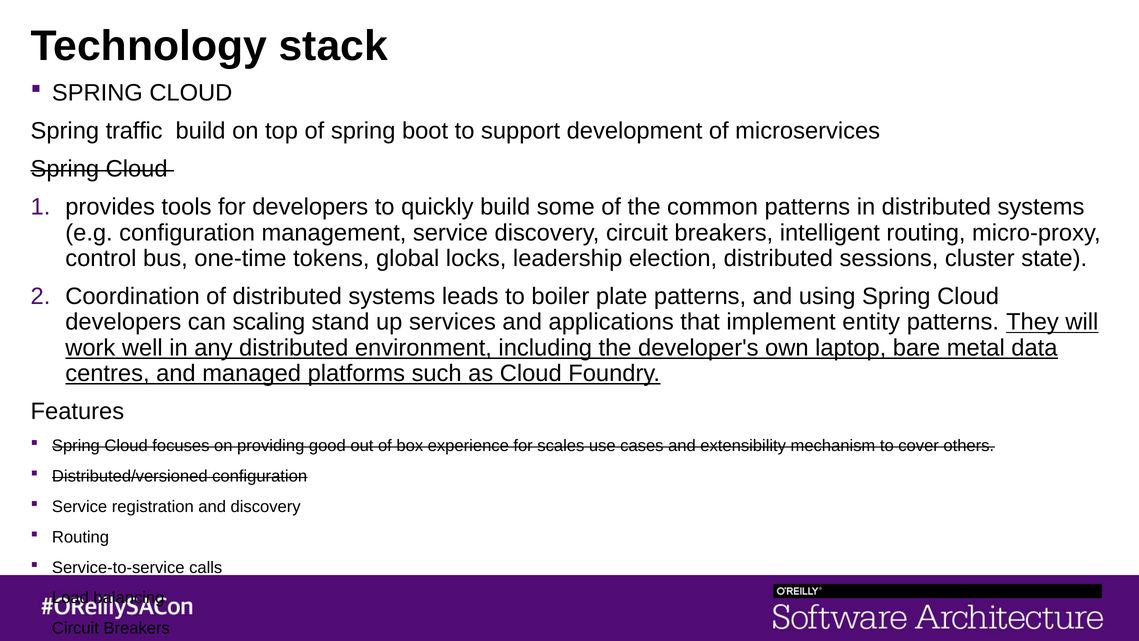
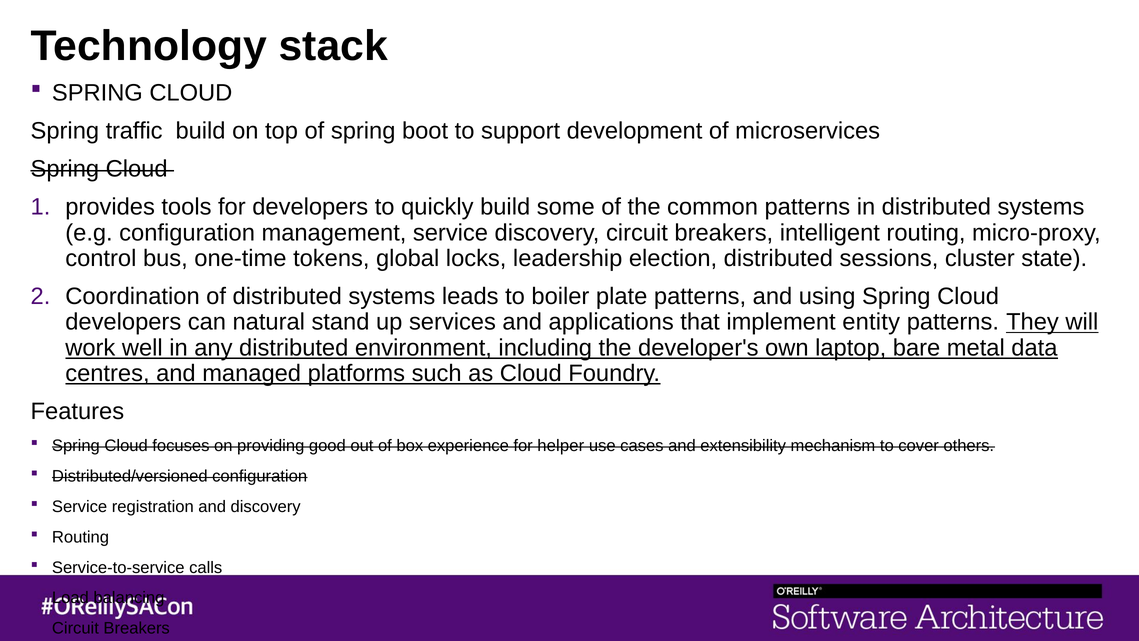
scaling: scaling -> natural
scales: scales -> helper
